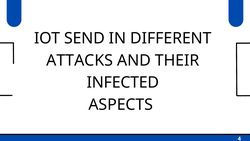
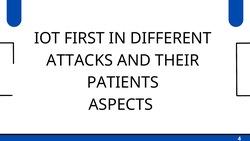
SEND: SEND -> FIRST
INFECTED: INFECTED -> PATIENTS
